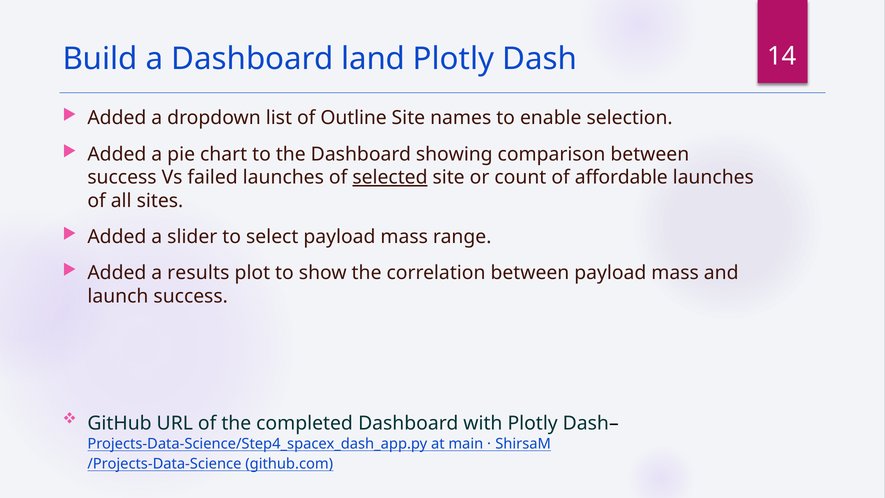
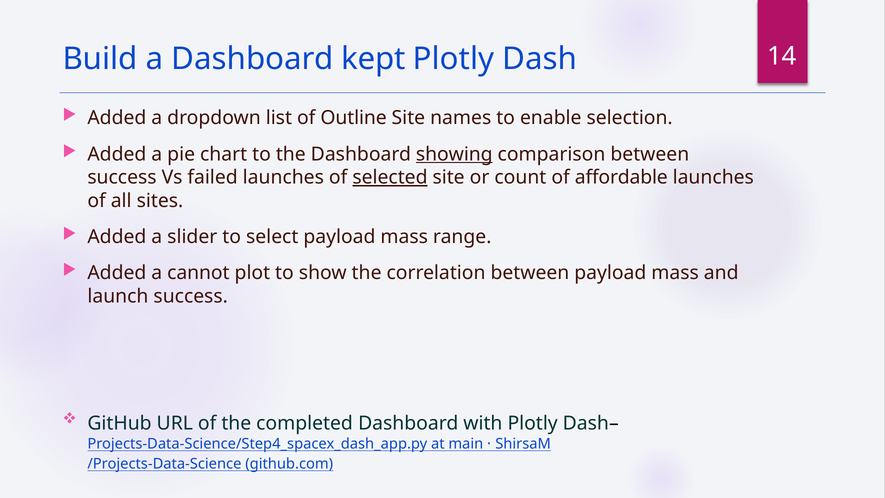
land: land -> kept
showing underline: none -> present
results: results -> cannot
